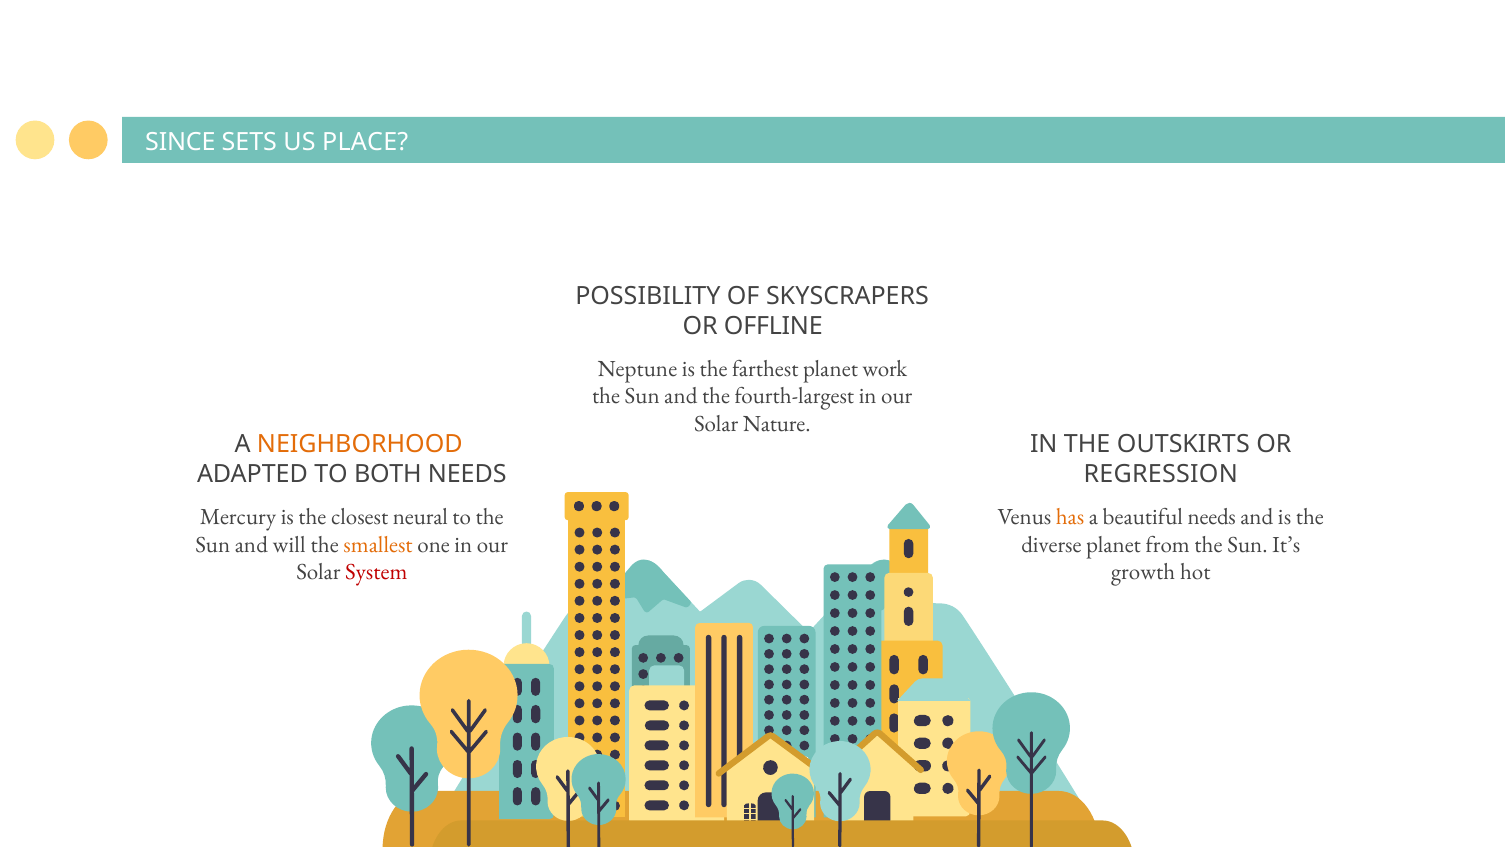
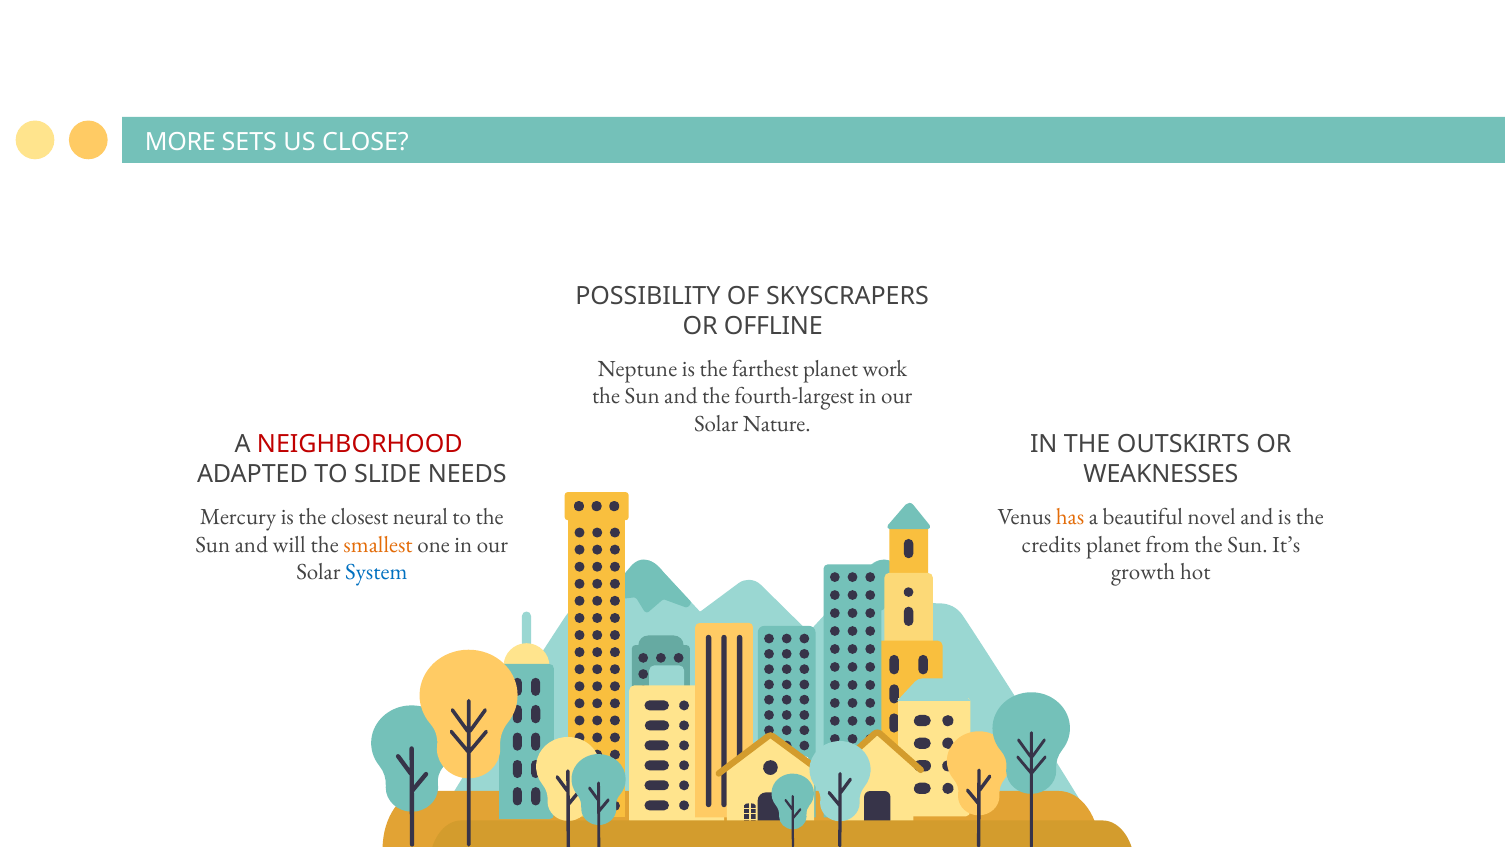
SINCE: SINCE -> MORE
PLACE: PLACE -> CLOSE
NEIGHBORHOOD colour: orange -> red
BOTH: BOTH -> SLIDE
REGRESSION: REGRESSION -> WEAKNESSES
beautiful needs: needs -> novel
diverse: diverse -> credits
System colour: red -> blue
